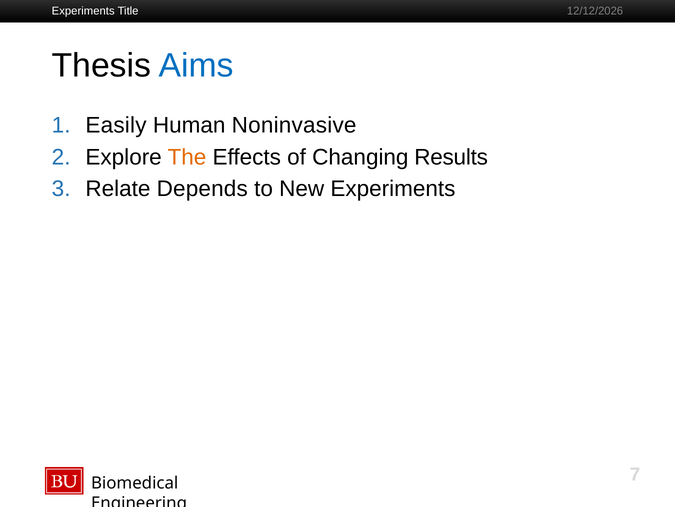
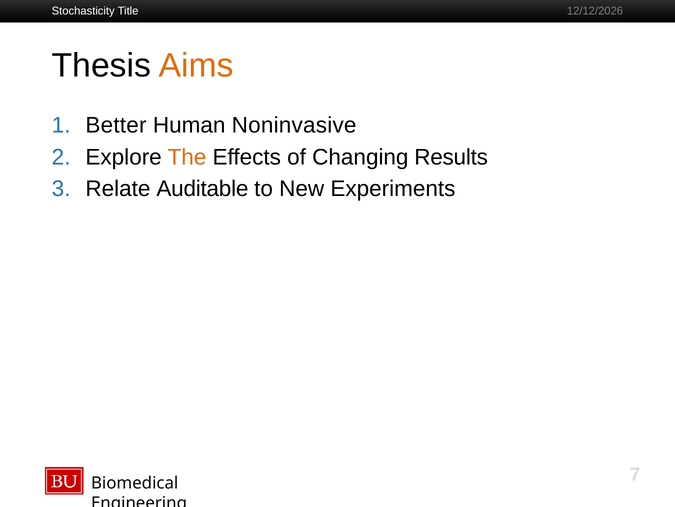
Experiments at (83, 11): Experiments -> Stochasticity
Aims colour: blue -> orange
Easily: Easily -> Better
Depends: Depends -> Auditable
